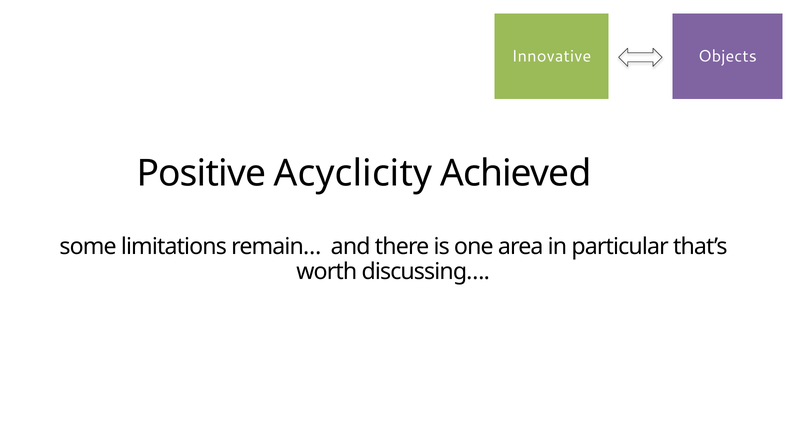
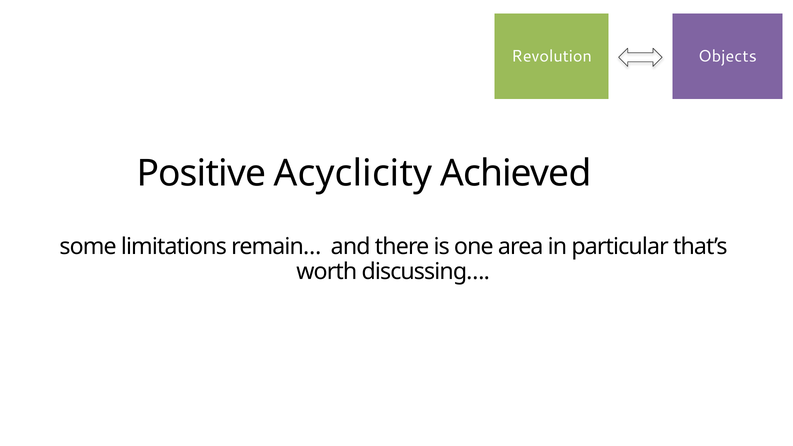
Innovative: Innovative -> Revolution
